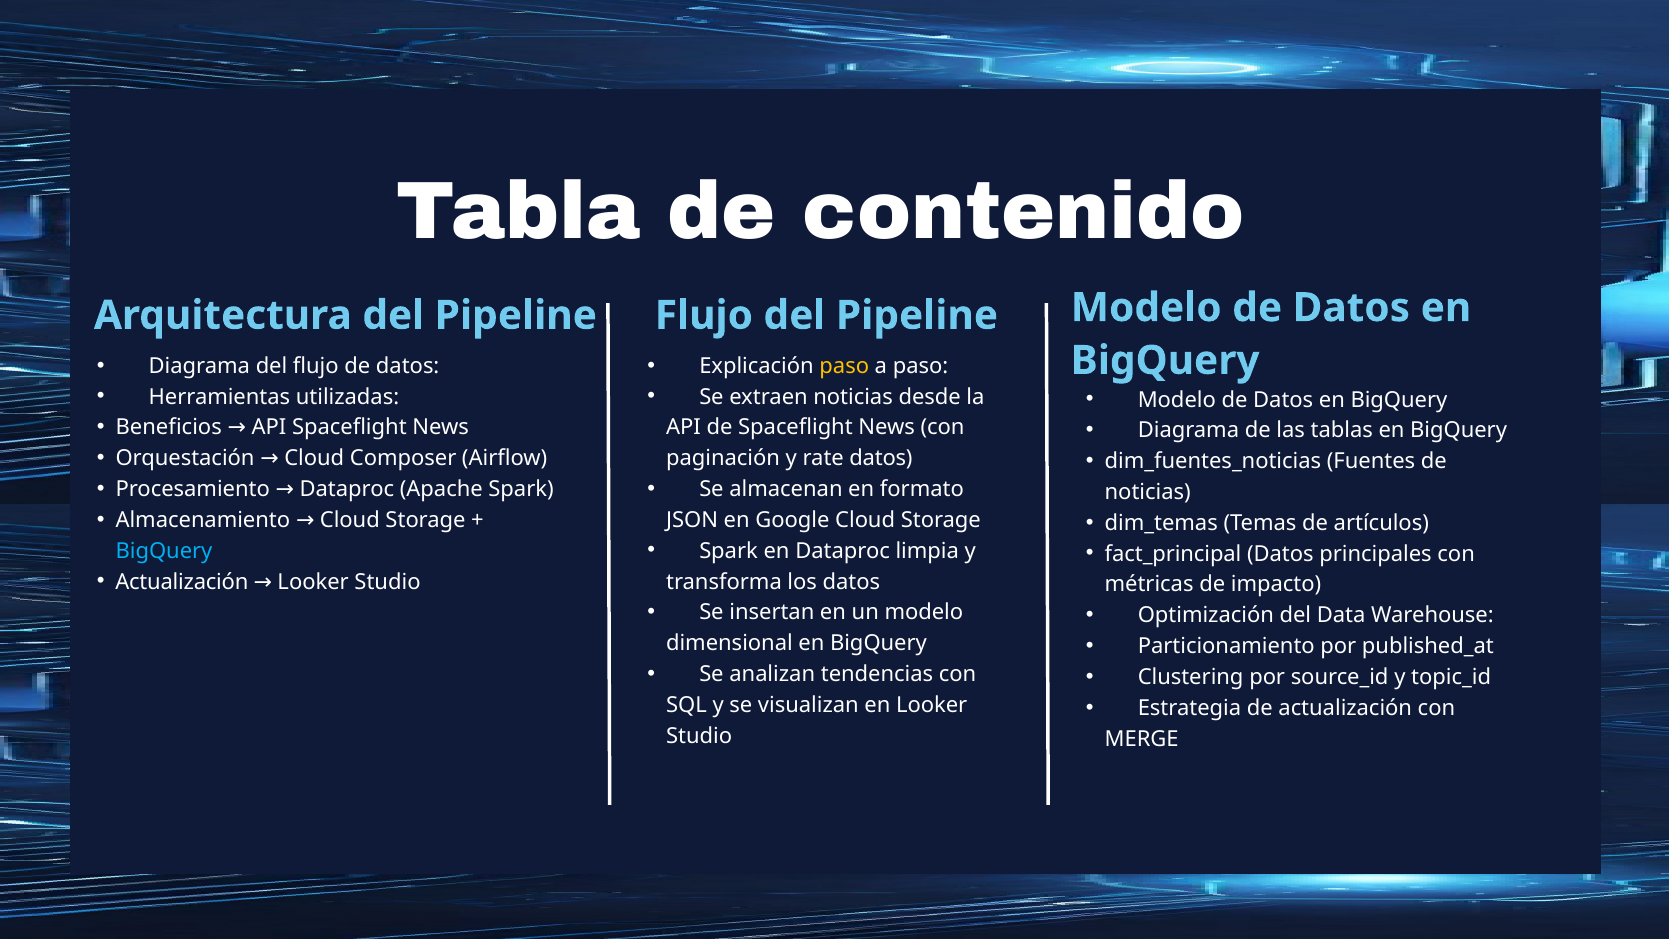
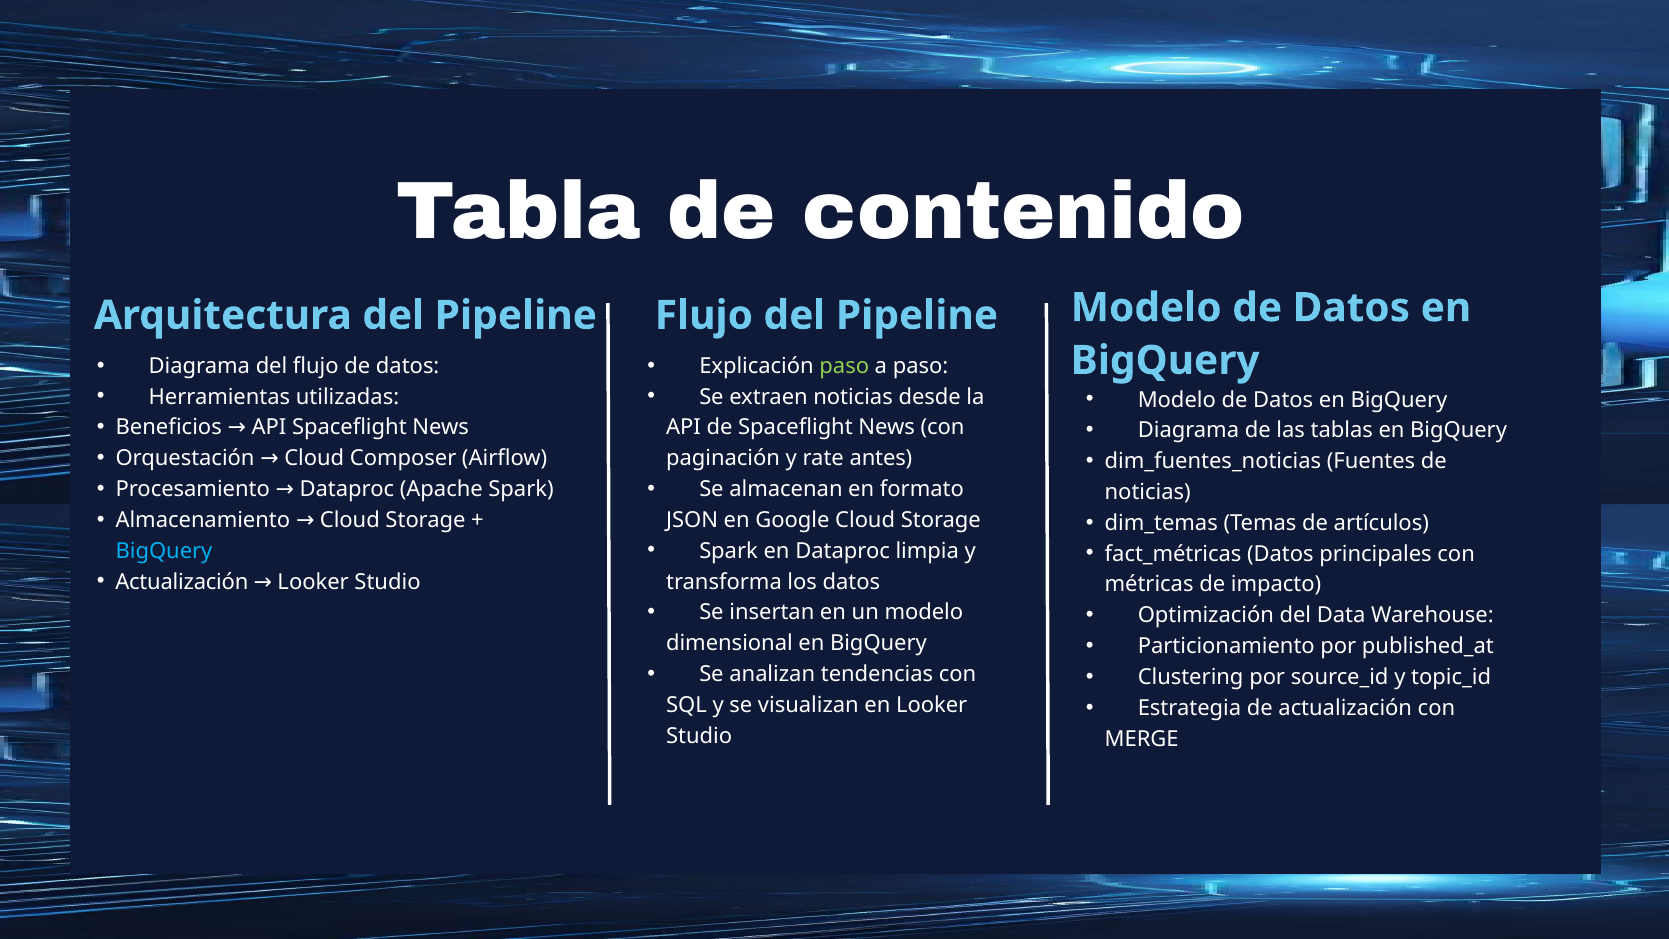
paso at (844, 366) colour: yellow -> light green
rate datos: datos -> antes
fact_principal: fact_principal -> fact_métricas
